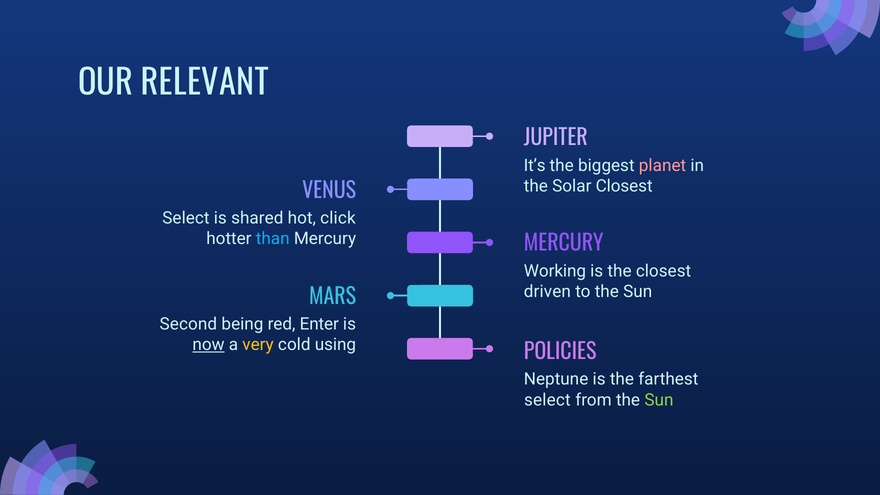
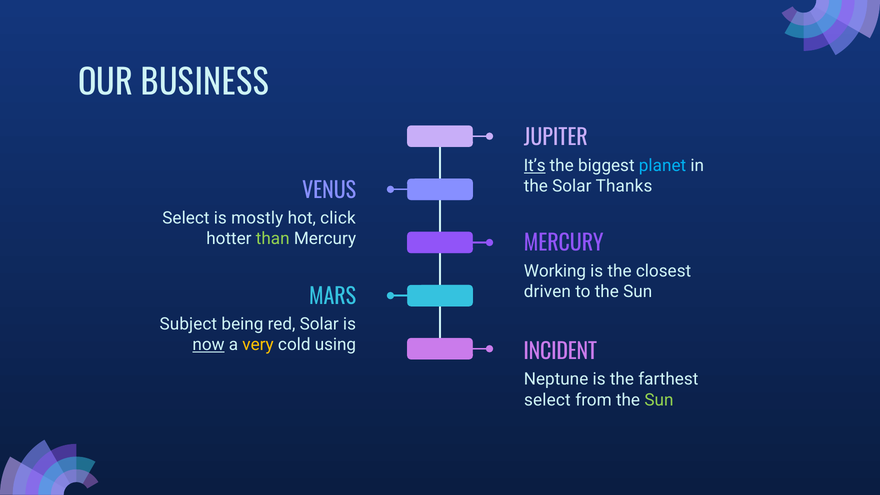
RELEVANT: RELEVANT -> BUSINESS
It’s underline: none -> present
planet colour: pink -> light blue
Solar Closest: Closest -> Thanks
shared: shared -> mostly
than colour: light blue -> light green
Second: Second -> Subject
red Enter: Enter -> Solar
POLICIES: POLICIES -> INCIDENT
